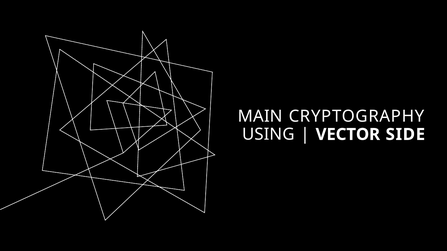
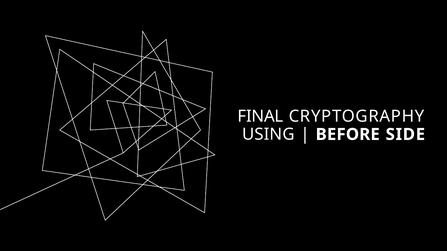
MAIN: MAIN -> FINAL
VECTOR: VECTOR -> BEFORE
